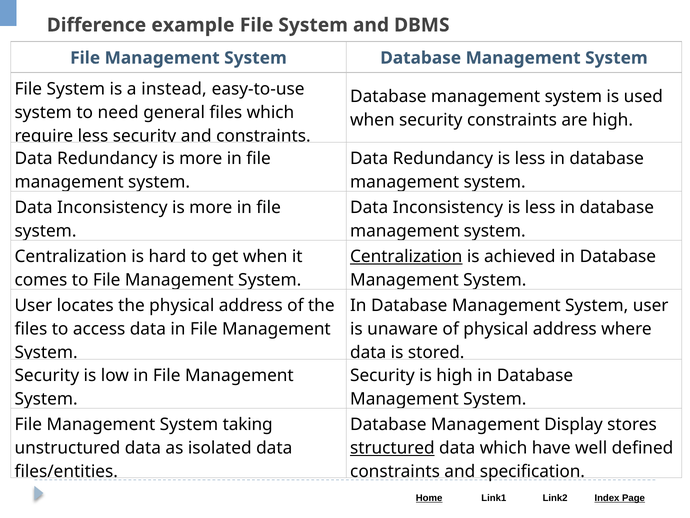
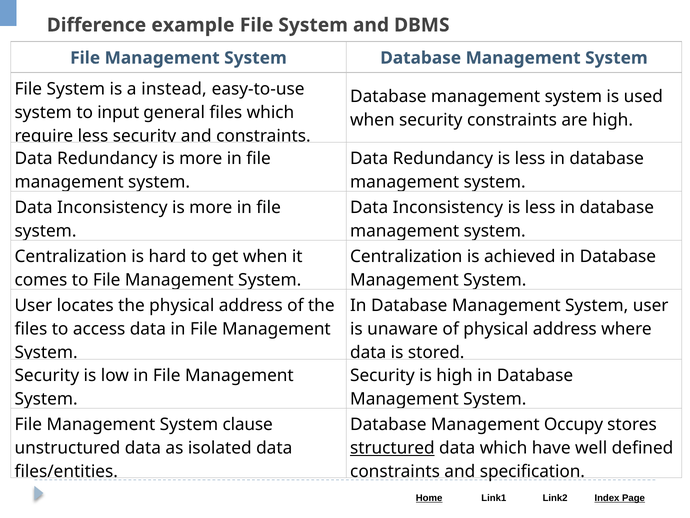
need: need -> input
Centralization at (406, 257) underline: present -> none
taking: taking -> clause
Display: Display -> Occupy
